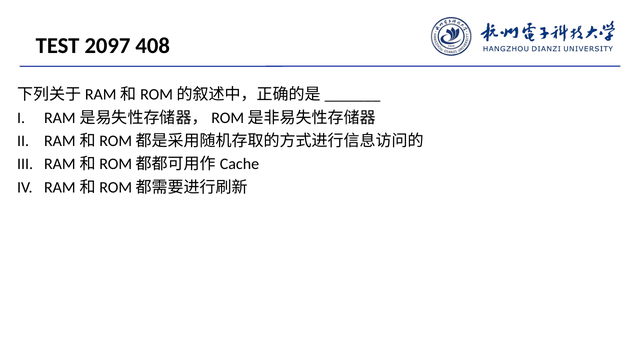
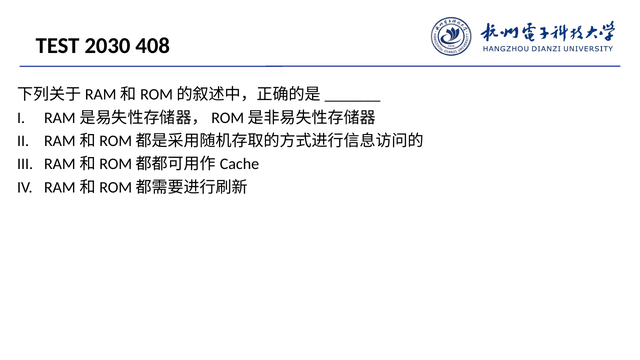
2097: 2097 -> 2030
